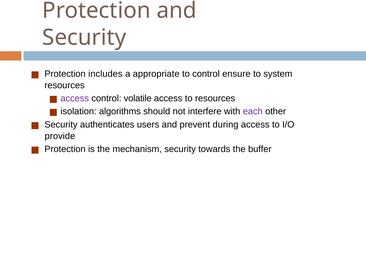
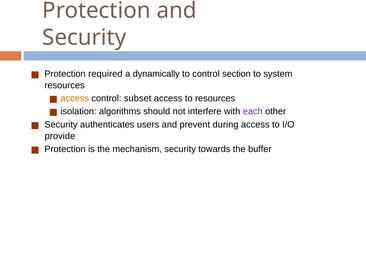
includes: includes -> required
appropriate: appropriate -> dynamically
ensure: ensure -> section
access at (75, 98) colour: purple -> orange
volatile: volatile -> subset
